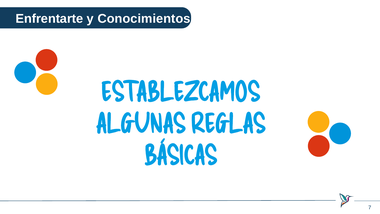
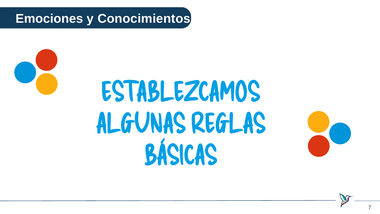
Enfrentarte: Enfrentarte -> Emociones
